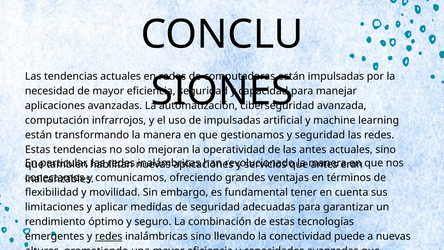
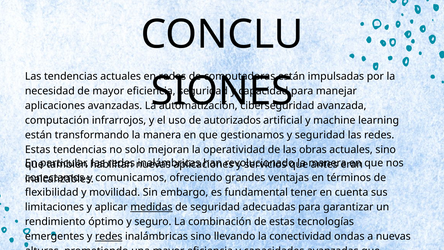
de impulsadas: impulsadas -> autorizados
las antes: antes -> obras
medidas underline: none -> present
puede: puede -> ondas
